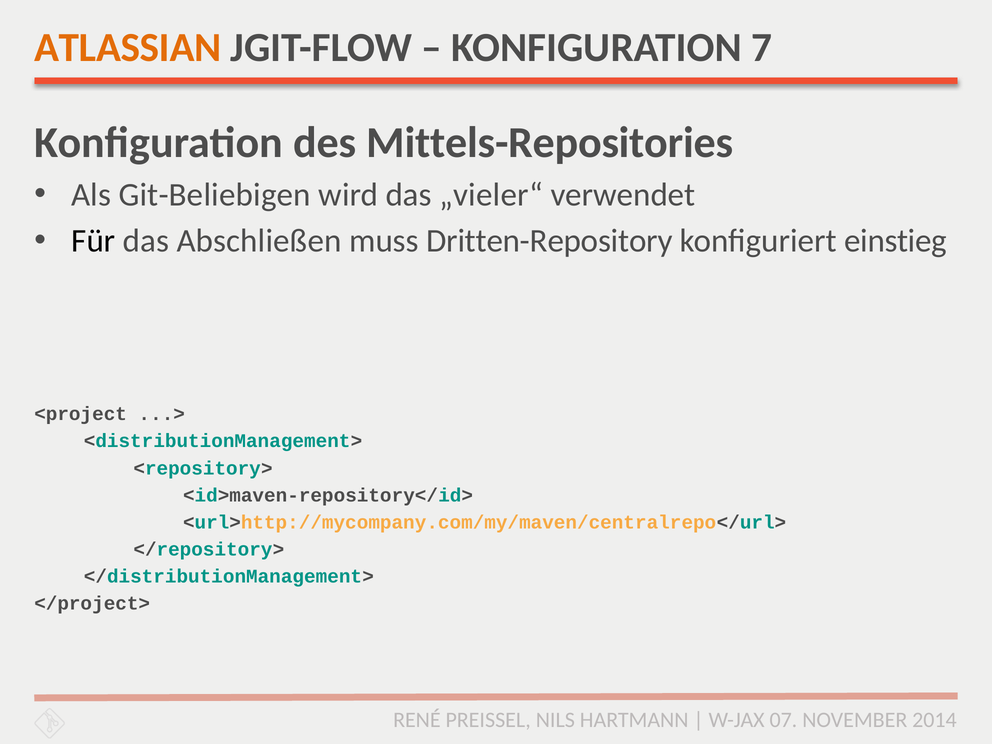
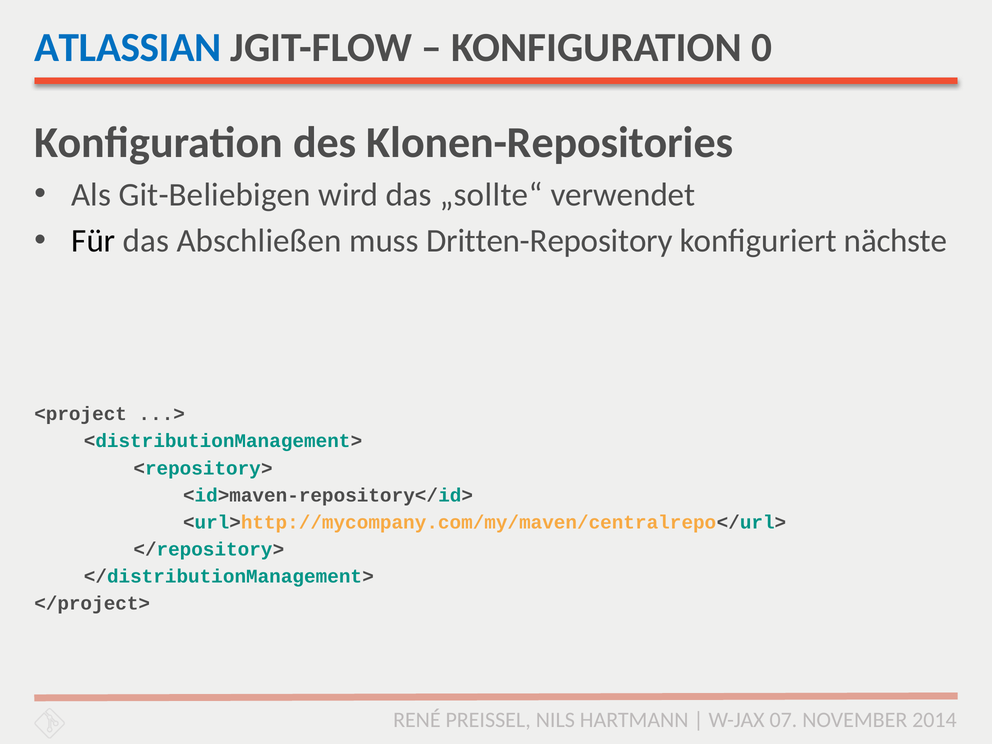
ATLASSIAN colour: orange -> blue
7: 7 -> 0
Mittels-Repositories: Mittels-Repositories -> Klonen-Repositories
„vieler“: „vieler“ -> „sollte“
einstieg: einstieg -> nächste
